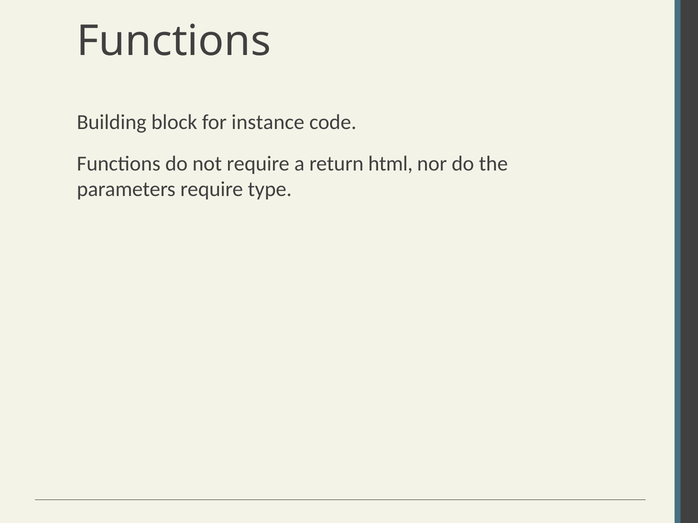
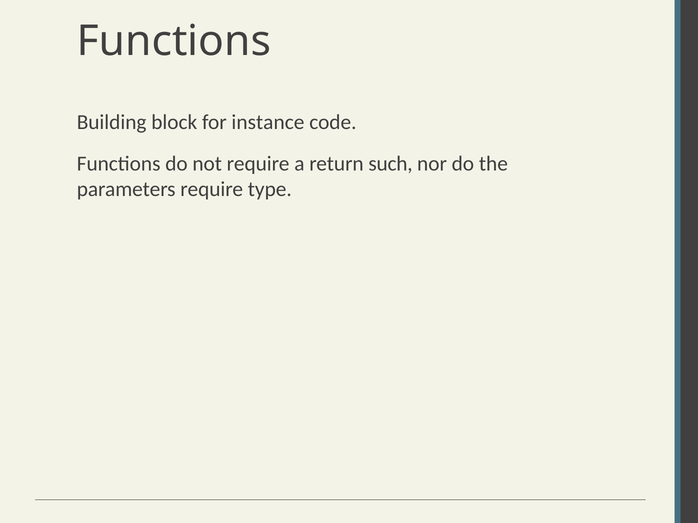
html: html -> such
